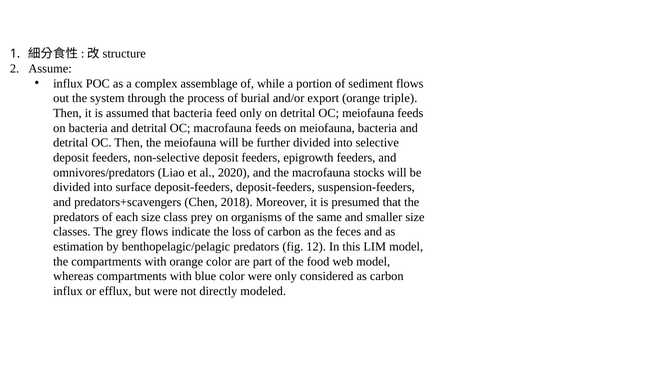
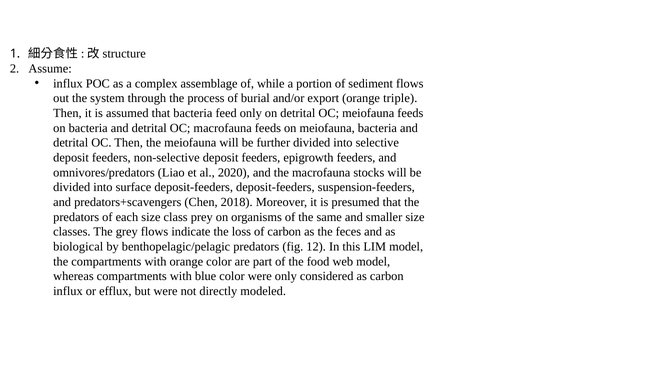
estimation: estimation -> biological
